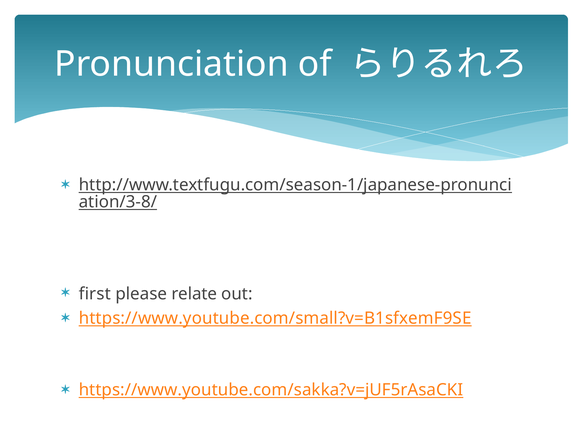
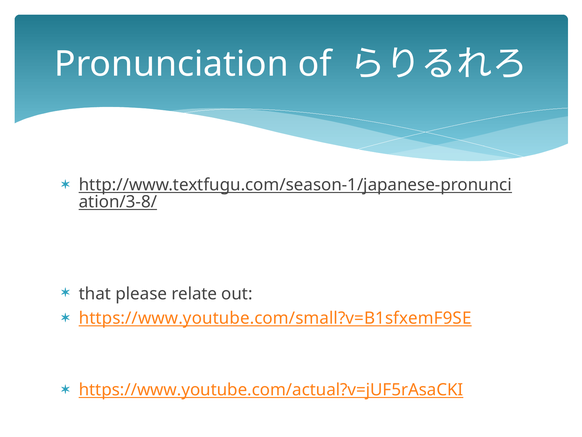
first: first -> that
https://www.youtube.com/sakka?v=jUF5rAsaCKI: https://www.youtube.com/sakka?v=jUF5rAsaCKI -> https://www.youtube.com/actual?v=jUF5rAsaCKI
